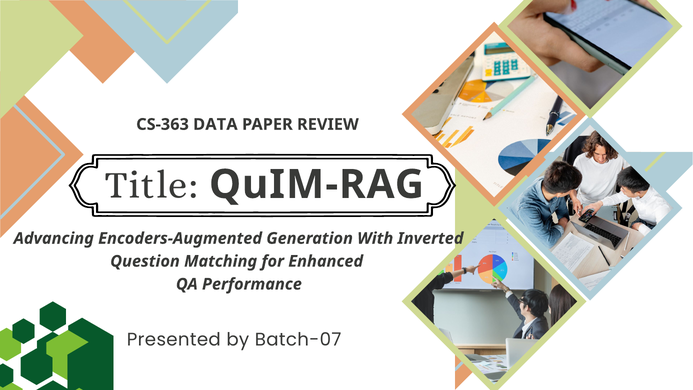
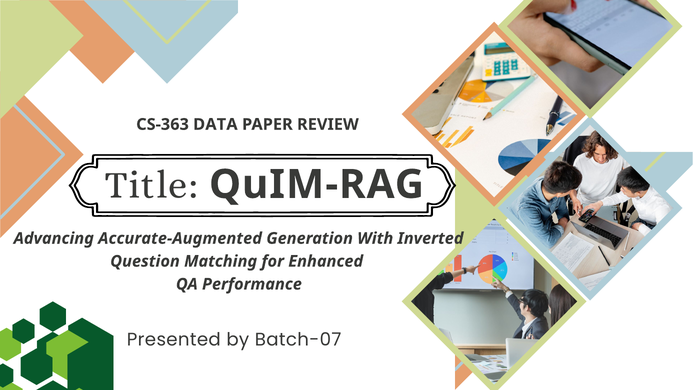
Encoders-Augmented: Encoders-Augmented -> Accurate-Augmented
